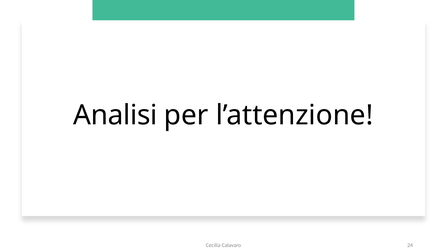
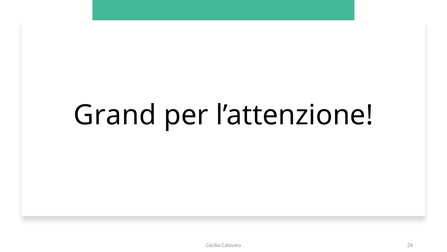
Analisi: Analisi -> Grand
